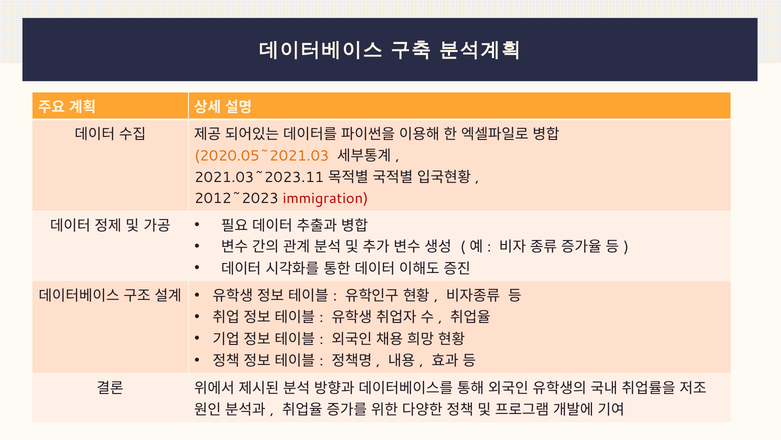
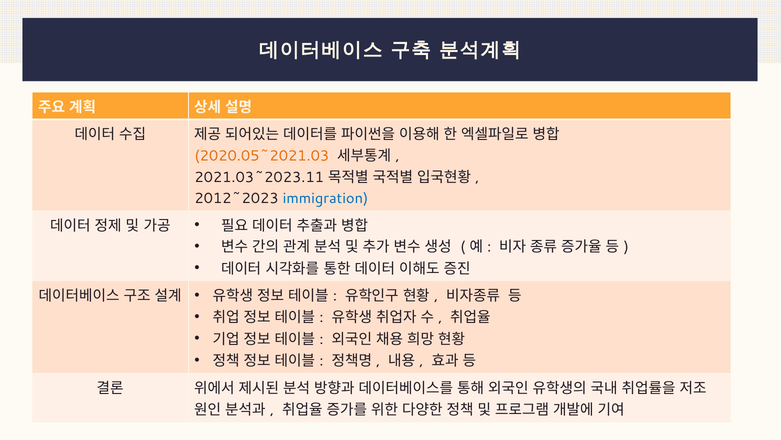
immigration colour: red -> blue
